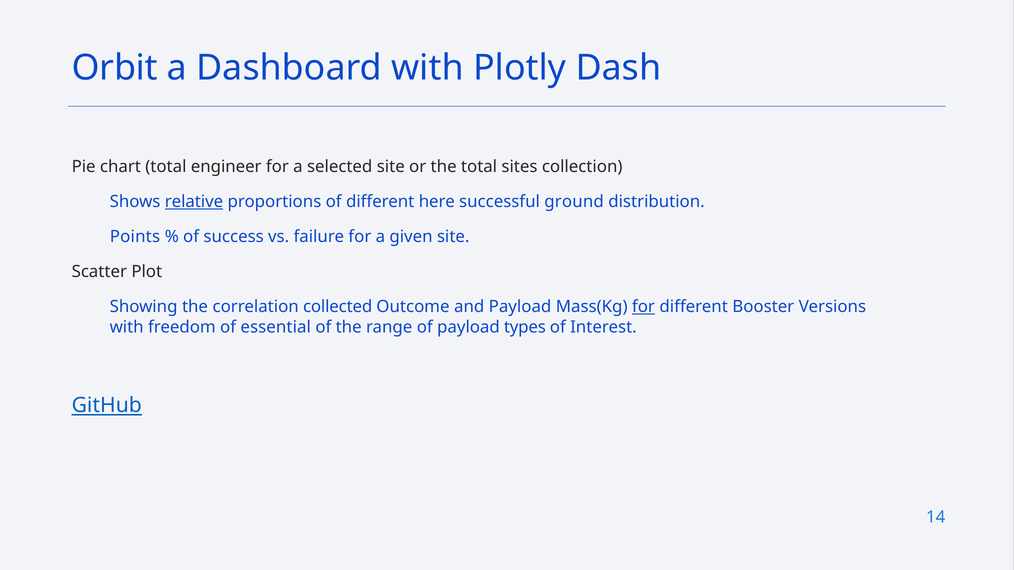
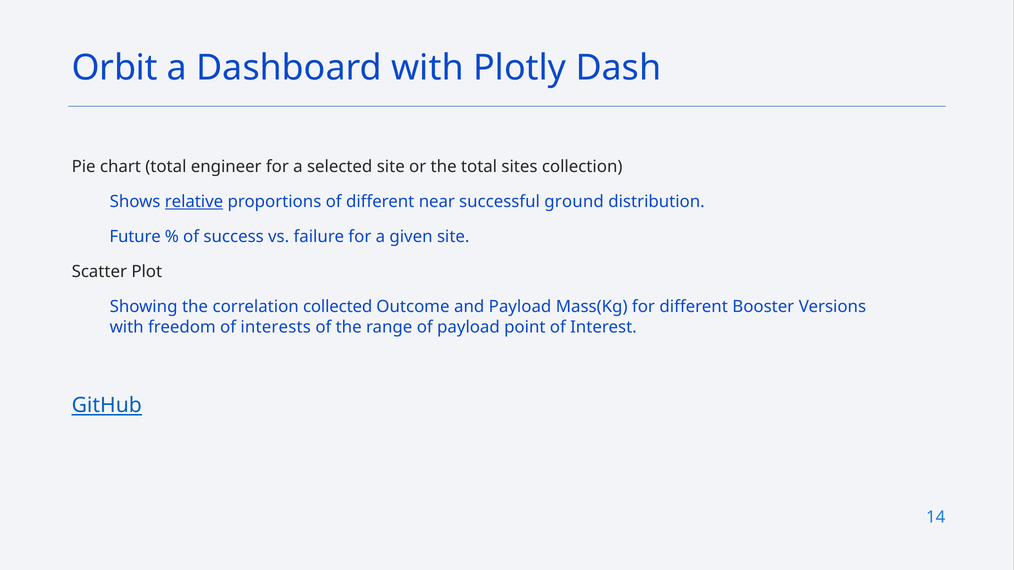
here: here -> near
Points: Points -> Future
for at (643, 307) underline: present -> none
essential: essential -> interests
types: types -> point
